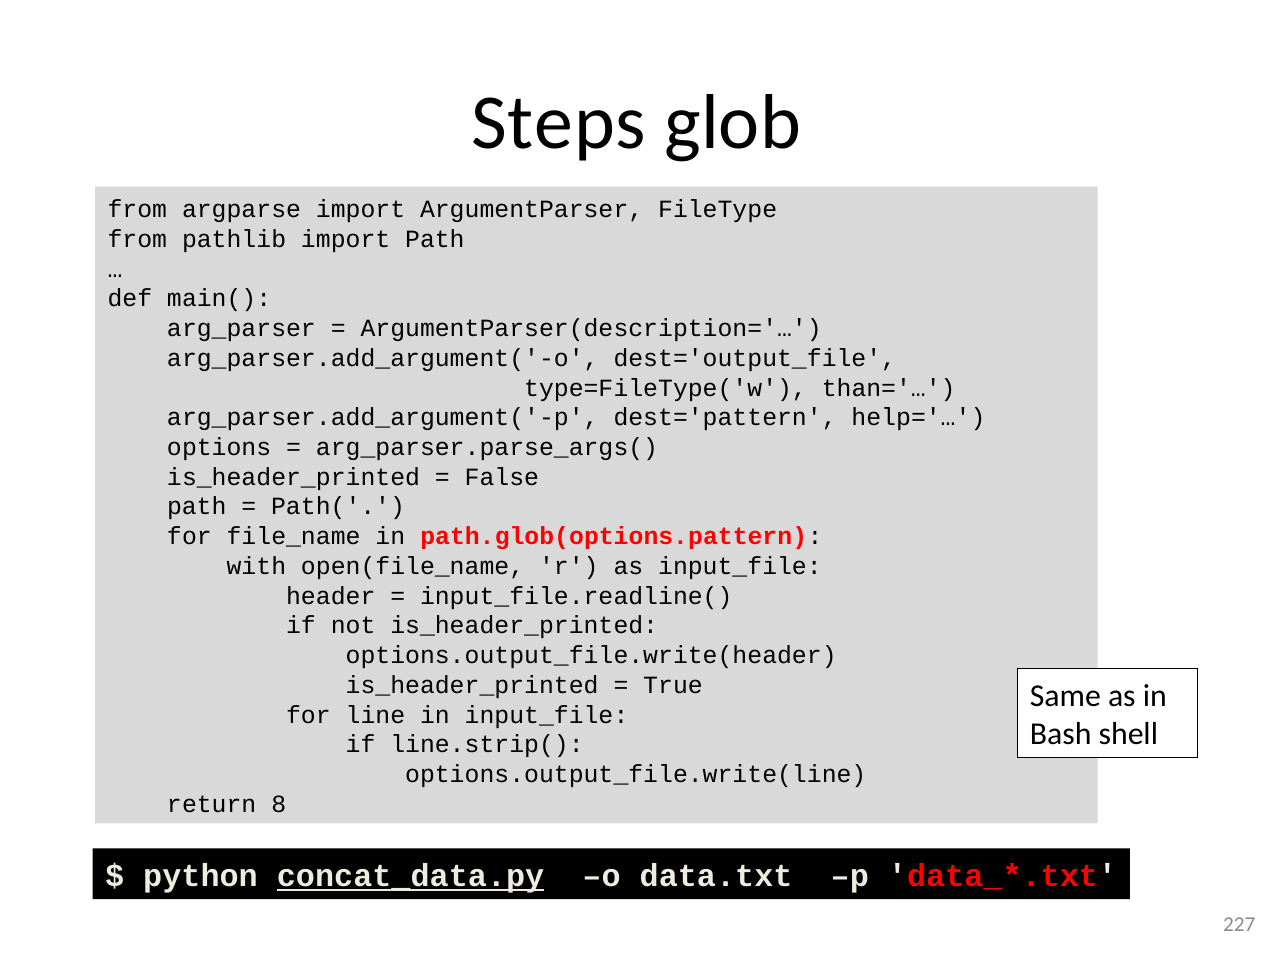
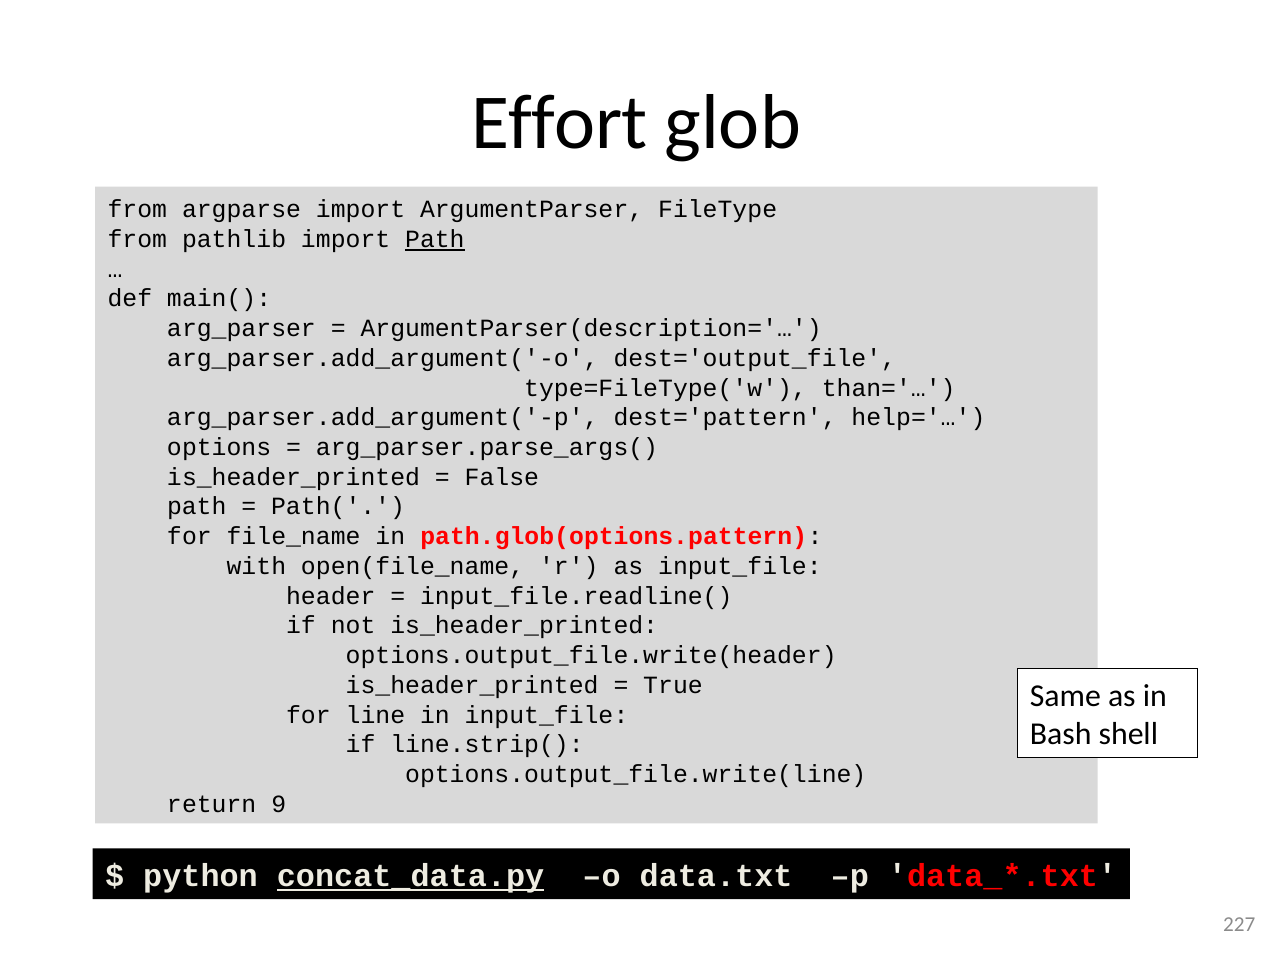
Steps: Steps -> Effort
Path at (435, 239) underline: none -> present
8: 8 -> 9
